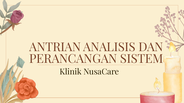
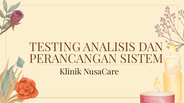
ANTRIAN: ANTRIAN -> TESTING
